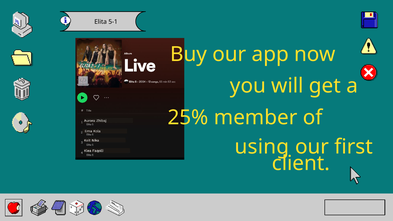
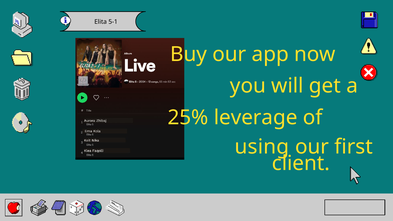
member: member -> leverage
